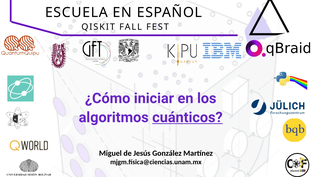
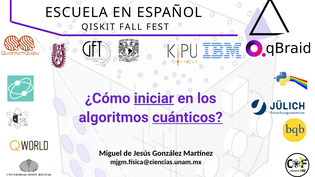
iniciar underline: none -> present
